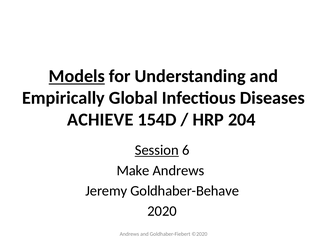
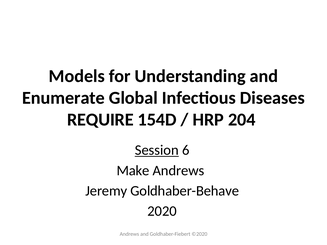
Models underline: present -> none
Empirically: Empirically -> Enumerate
ACHIEVE: ACHIEVE -> REQUIRE
